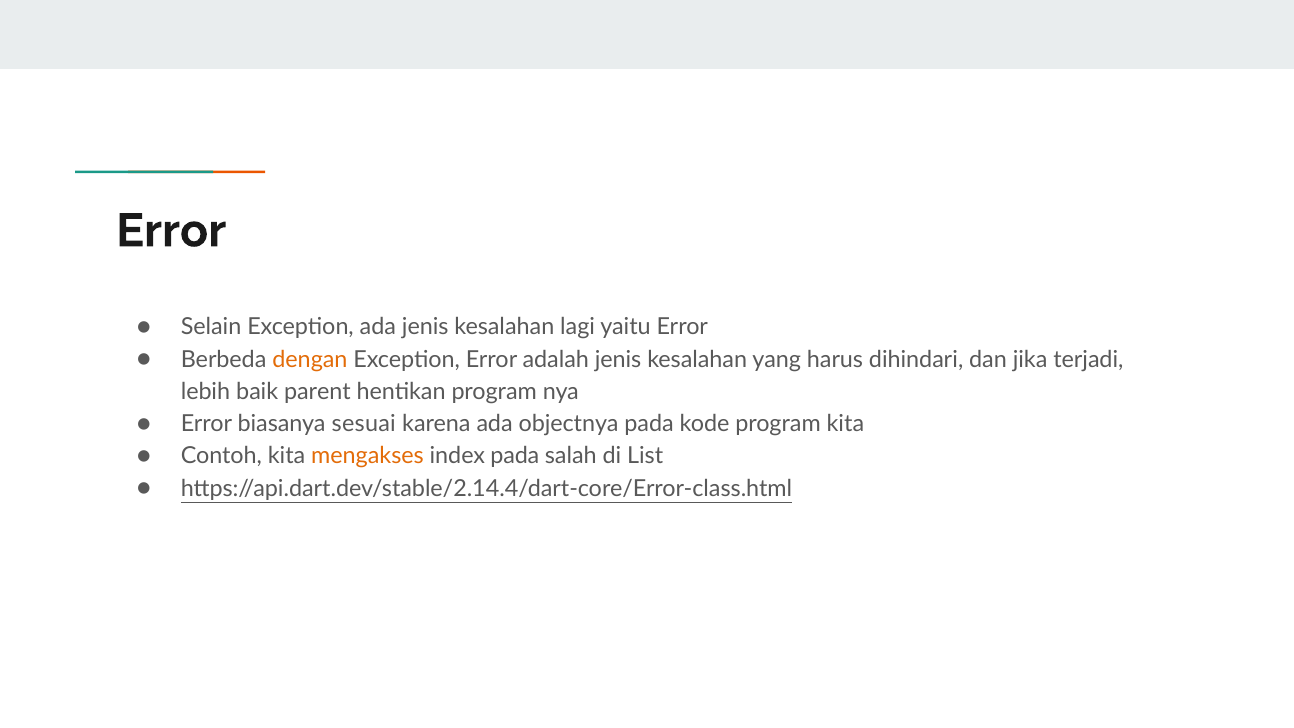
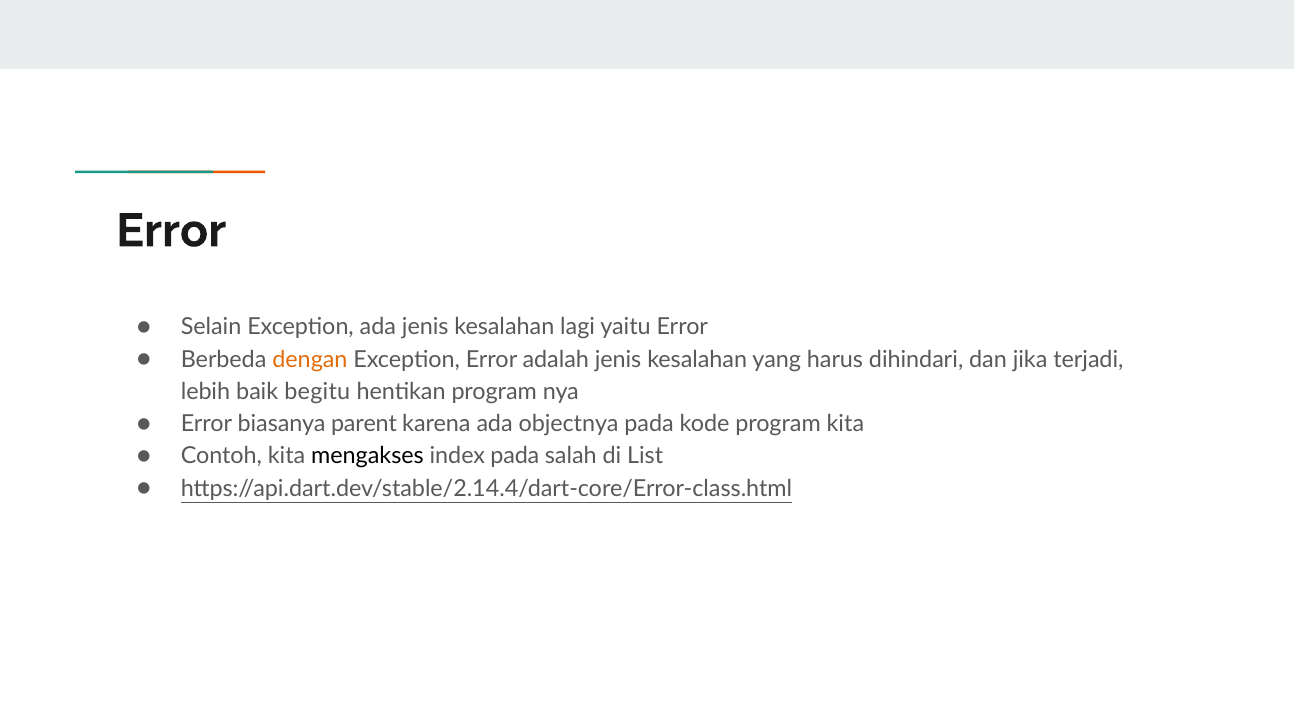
parent: parent -> begitu
sesuai: sesuai -> parent
mengakses colour: orange -> black
